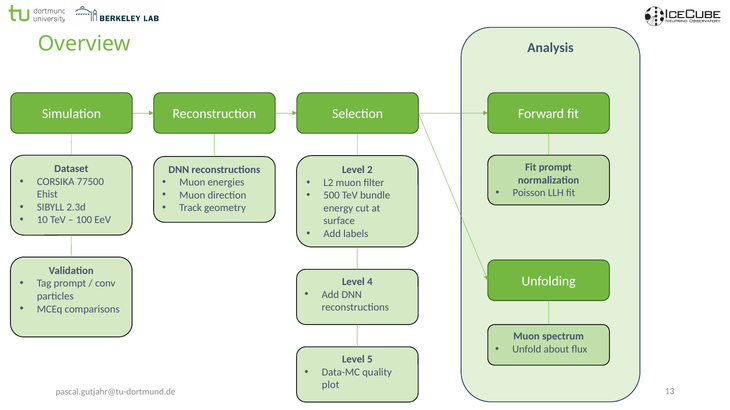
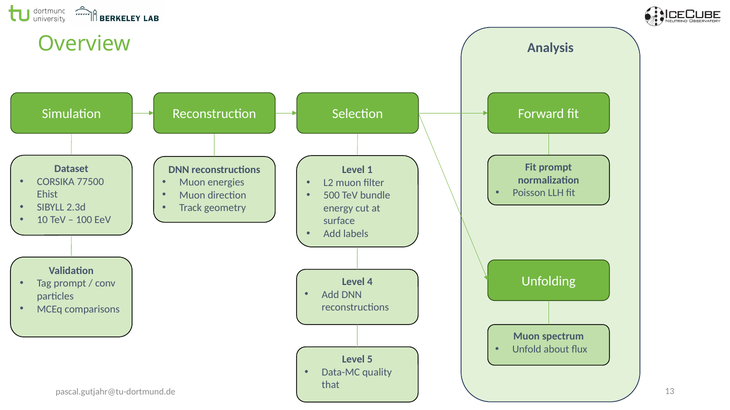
2: 2 -> 1
plot: plot -> that
